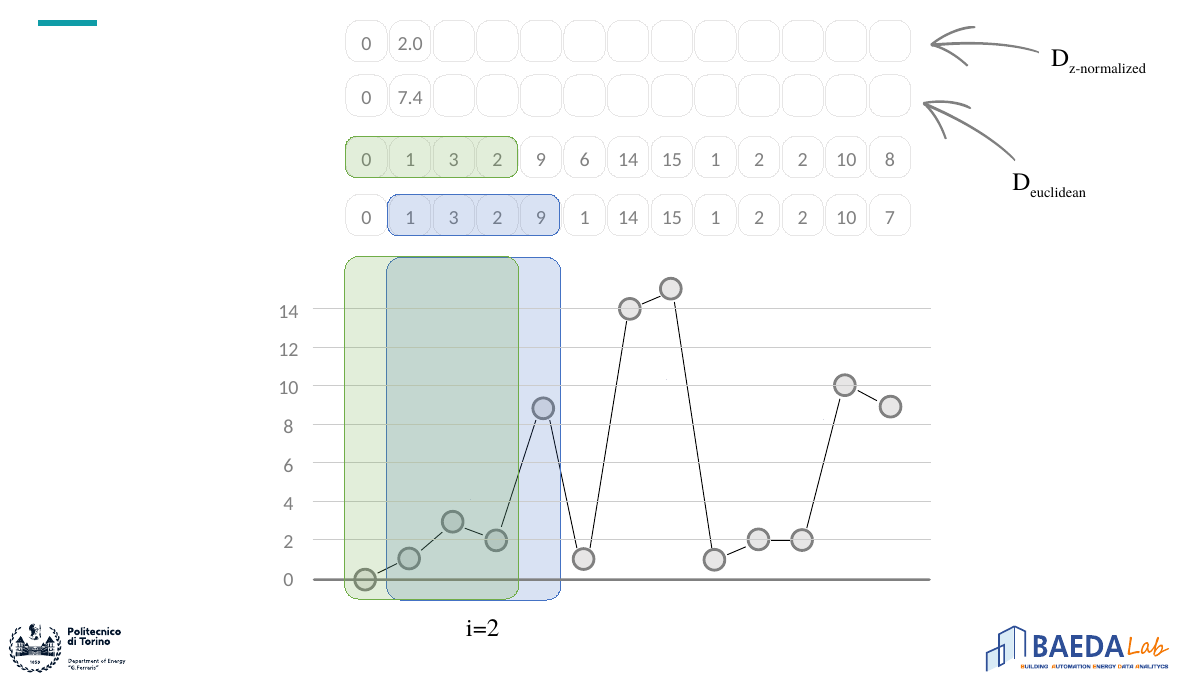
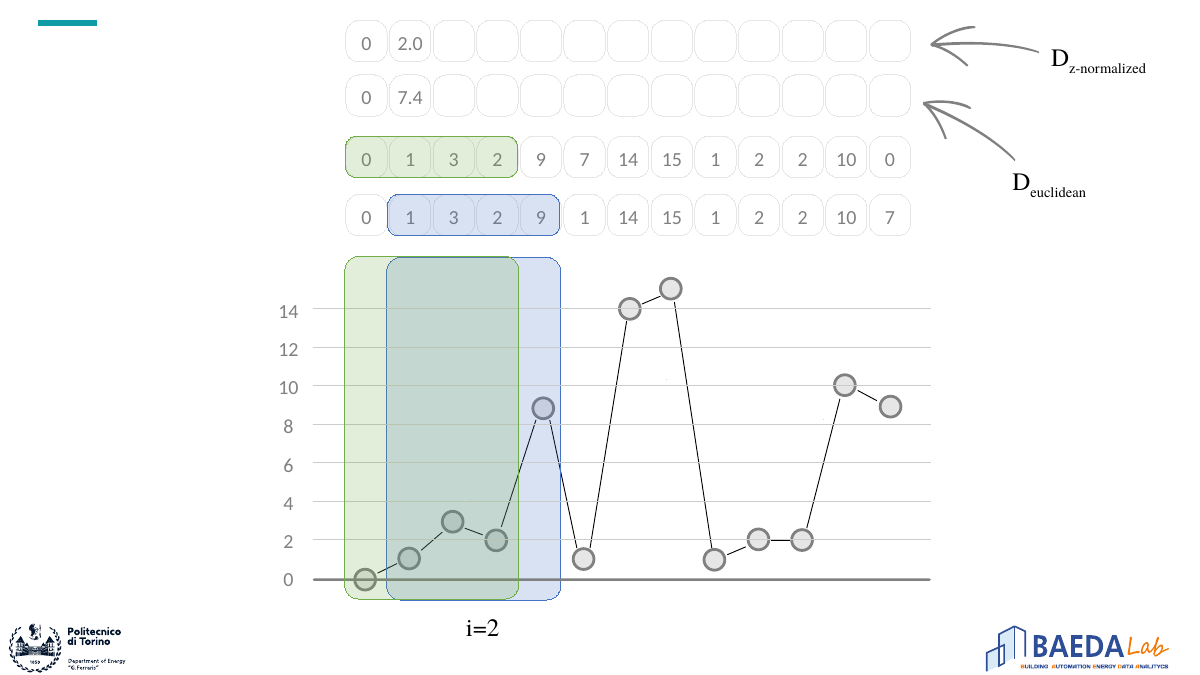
9 6: 6 -> 7
2 2 10 8: 8 -> 0
